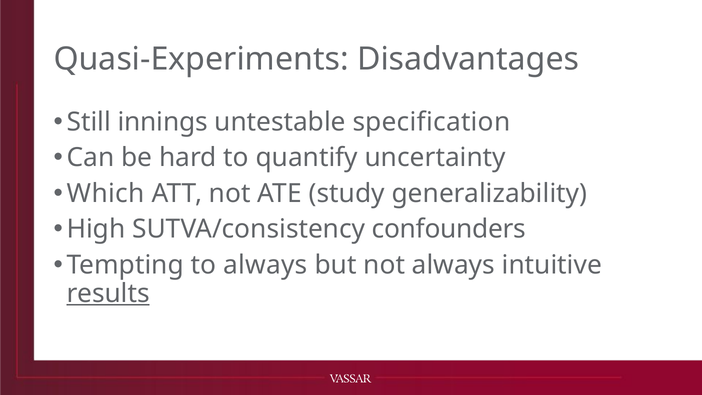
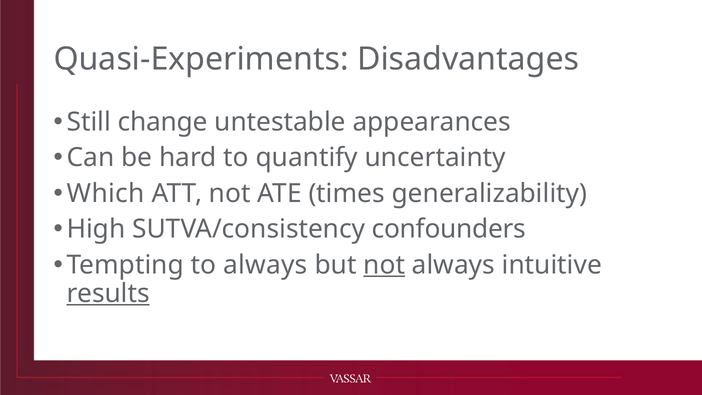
innings: innings -> change
specification: specification -> appearances
study: study -> times
not at (384, 265) underline: none -> present
